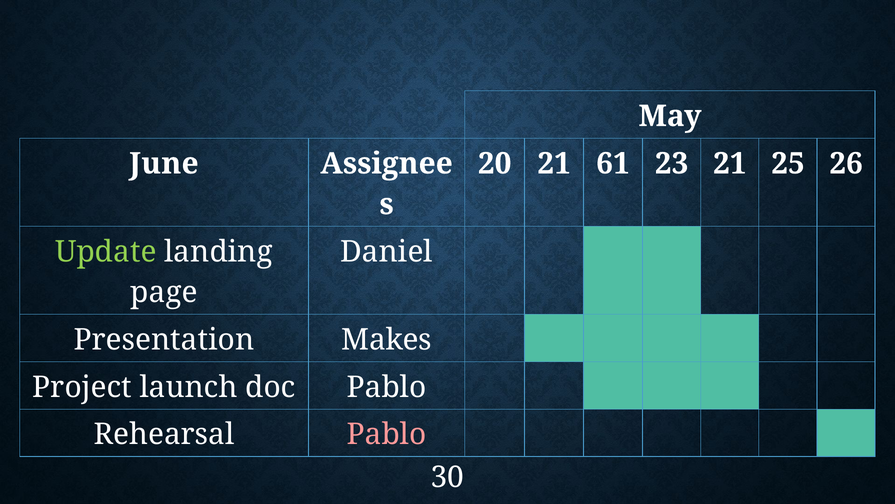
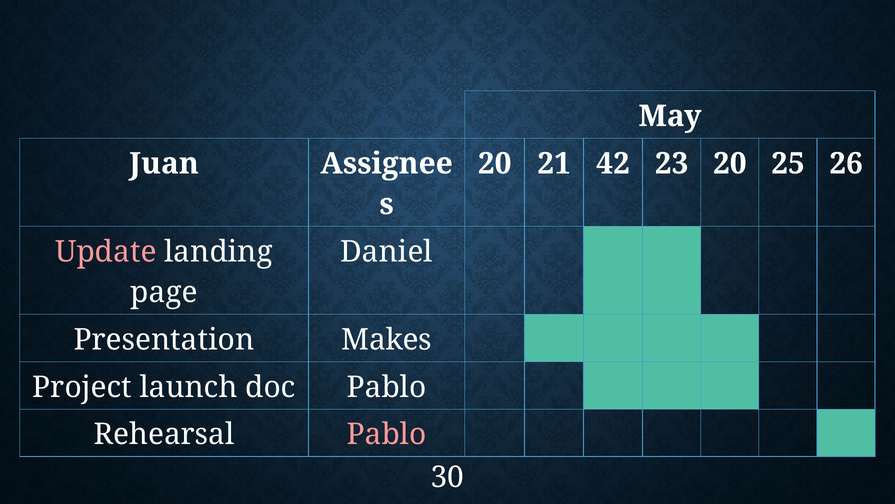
June: June -> Juan
61: 61 -> 42
23 21: 21 -> 20
Update colour: light green -> pink
